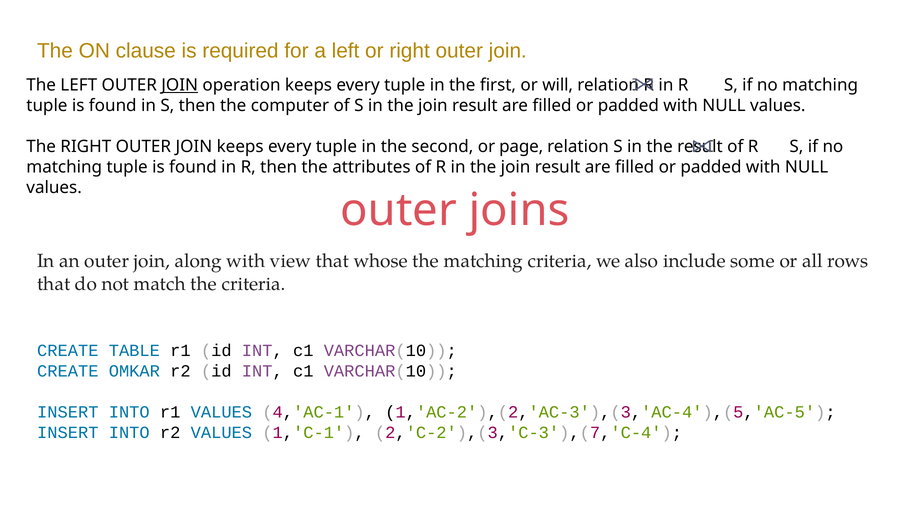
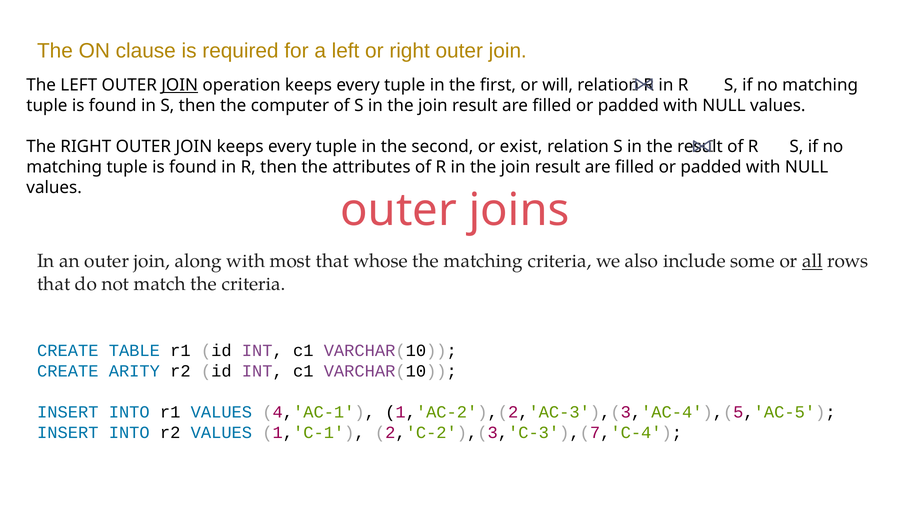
page: page -> exist
view: view -> most
all underline: none -> present
OMKAR: OMKAR -> ARITY
